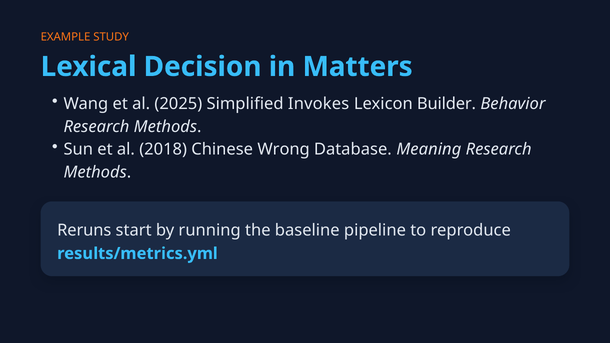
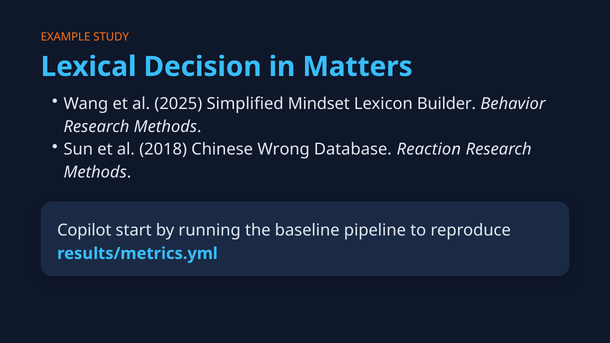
Invokes: Invokes -> Mindset
Meaning: Meaning -> Reaction
Reruns: Reruns -> Copilot
